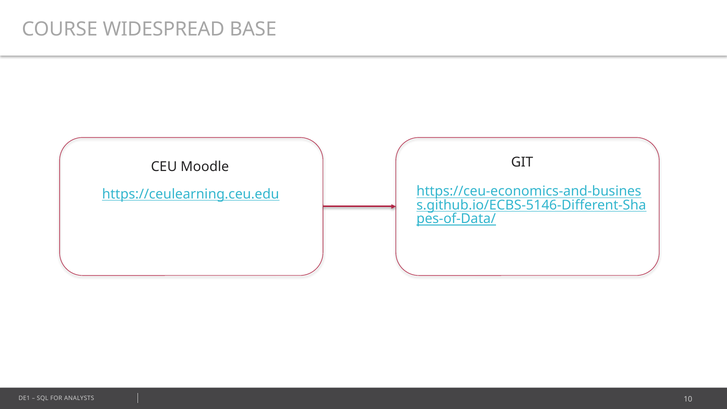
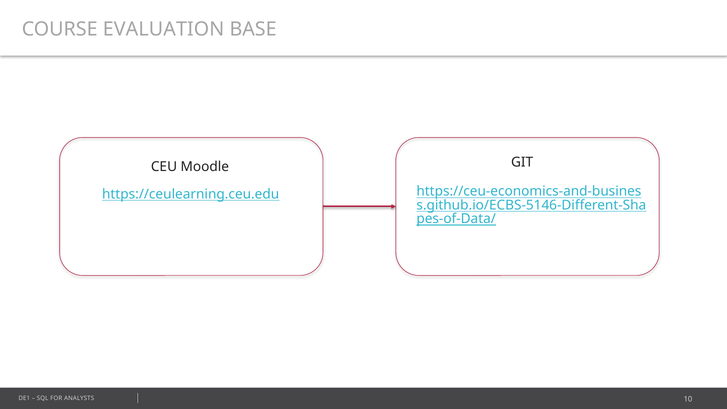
WIDESPREAD: WIDESPREAD -> EVALUATION
